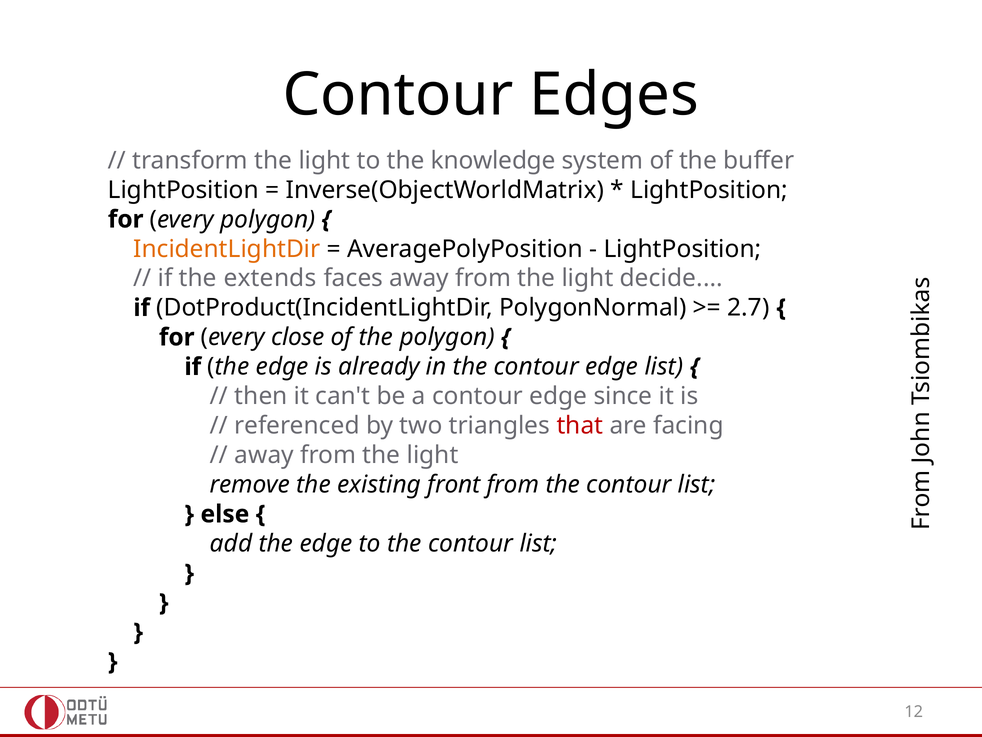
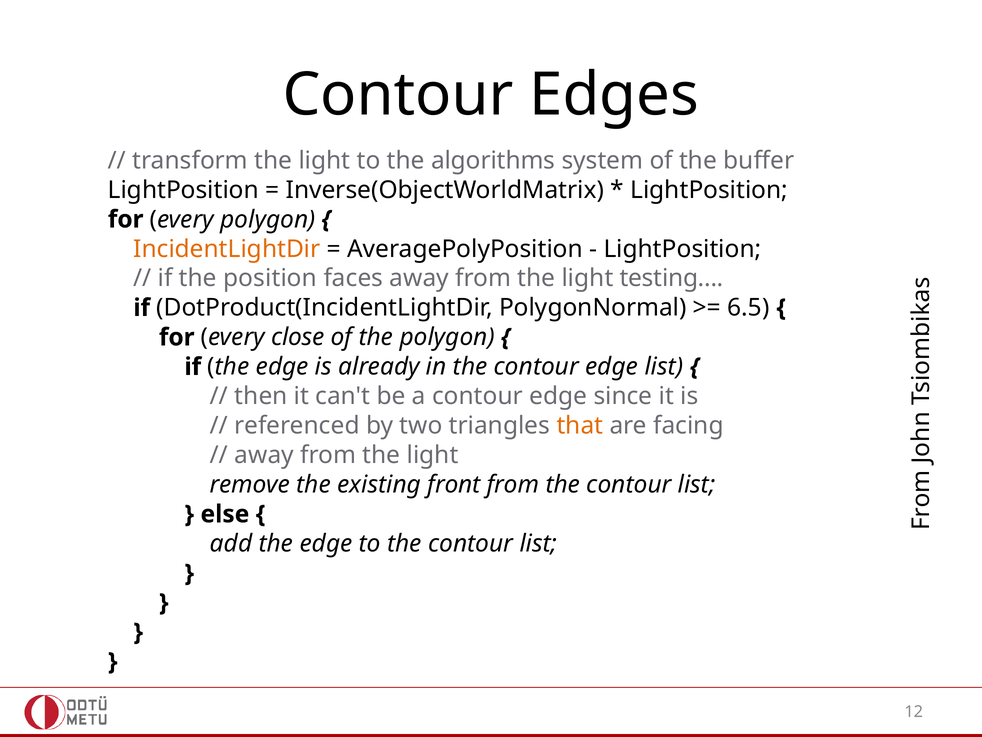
knowledge: knowledge -> algorithms
extends: extends -> position
decide: decide -> testing
2.7: 2.7 -> 6.5
that colour: red -> orange
